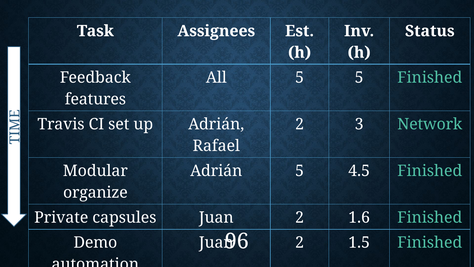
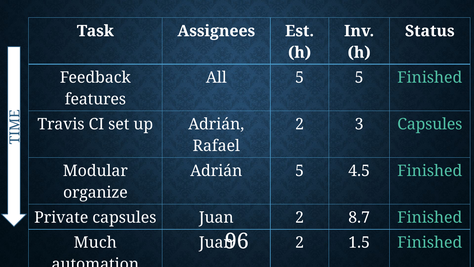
3 Network: Network -> Capsules
1.6: 1.6 -> 8.7
Demo: Demo -> Much
